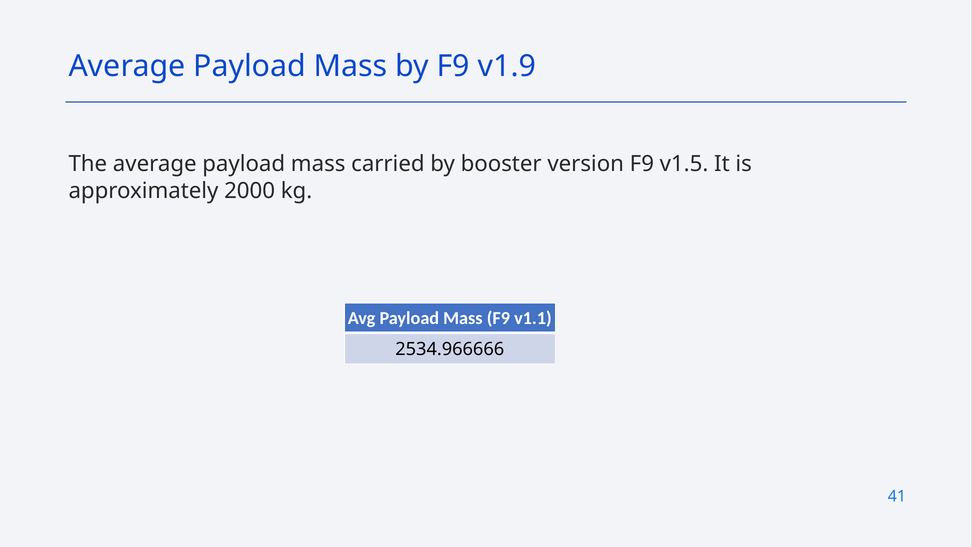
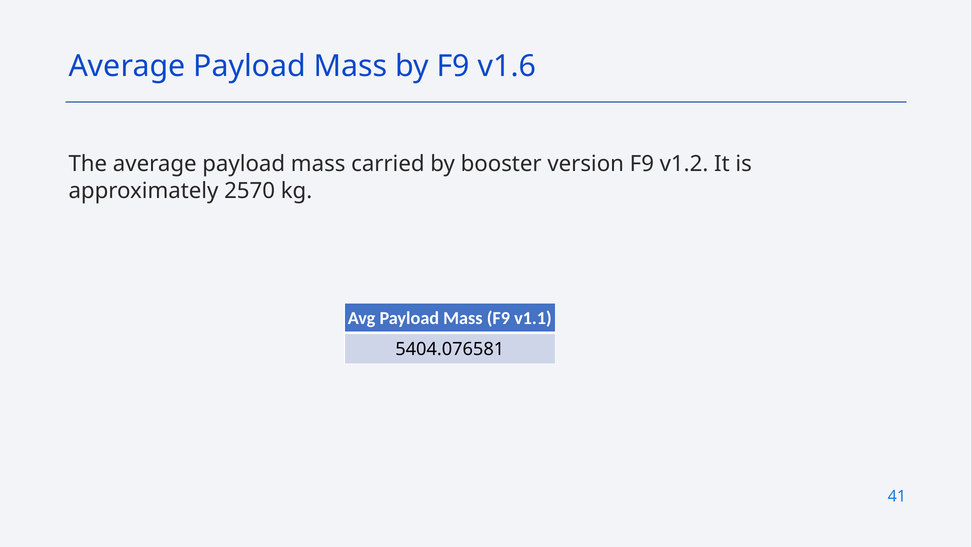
v1.9: v1.9 -> v1.6
v1.5: v1.5 -> v1.2
2000: 2000 -> 2570
2534.966666: 2534.966666 -> 5404.076581
